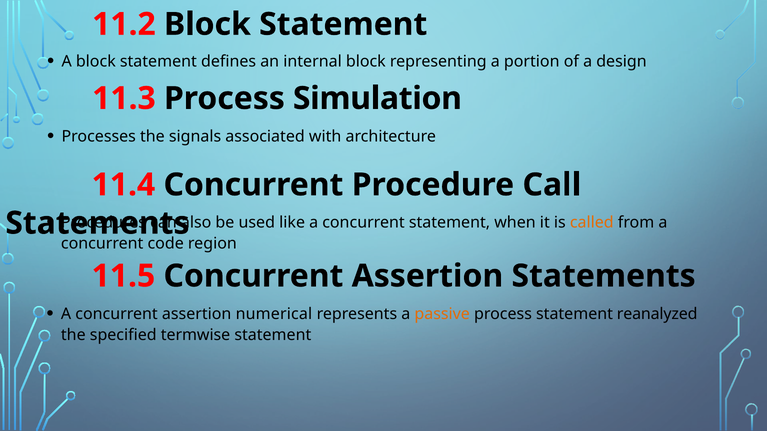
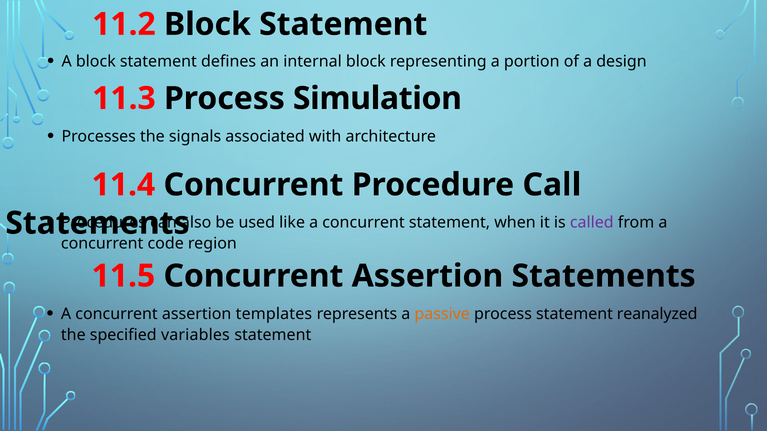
called colour: orange -> purple
numerical: numerical -> templates
termwise: termwise -> variables
